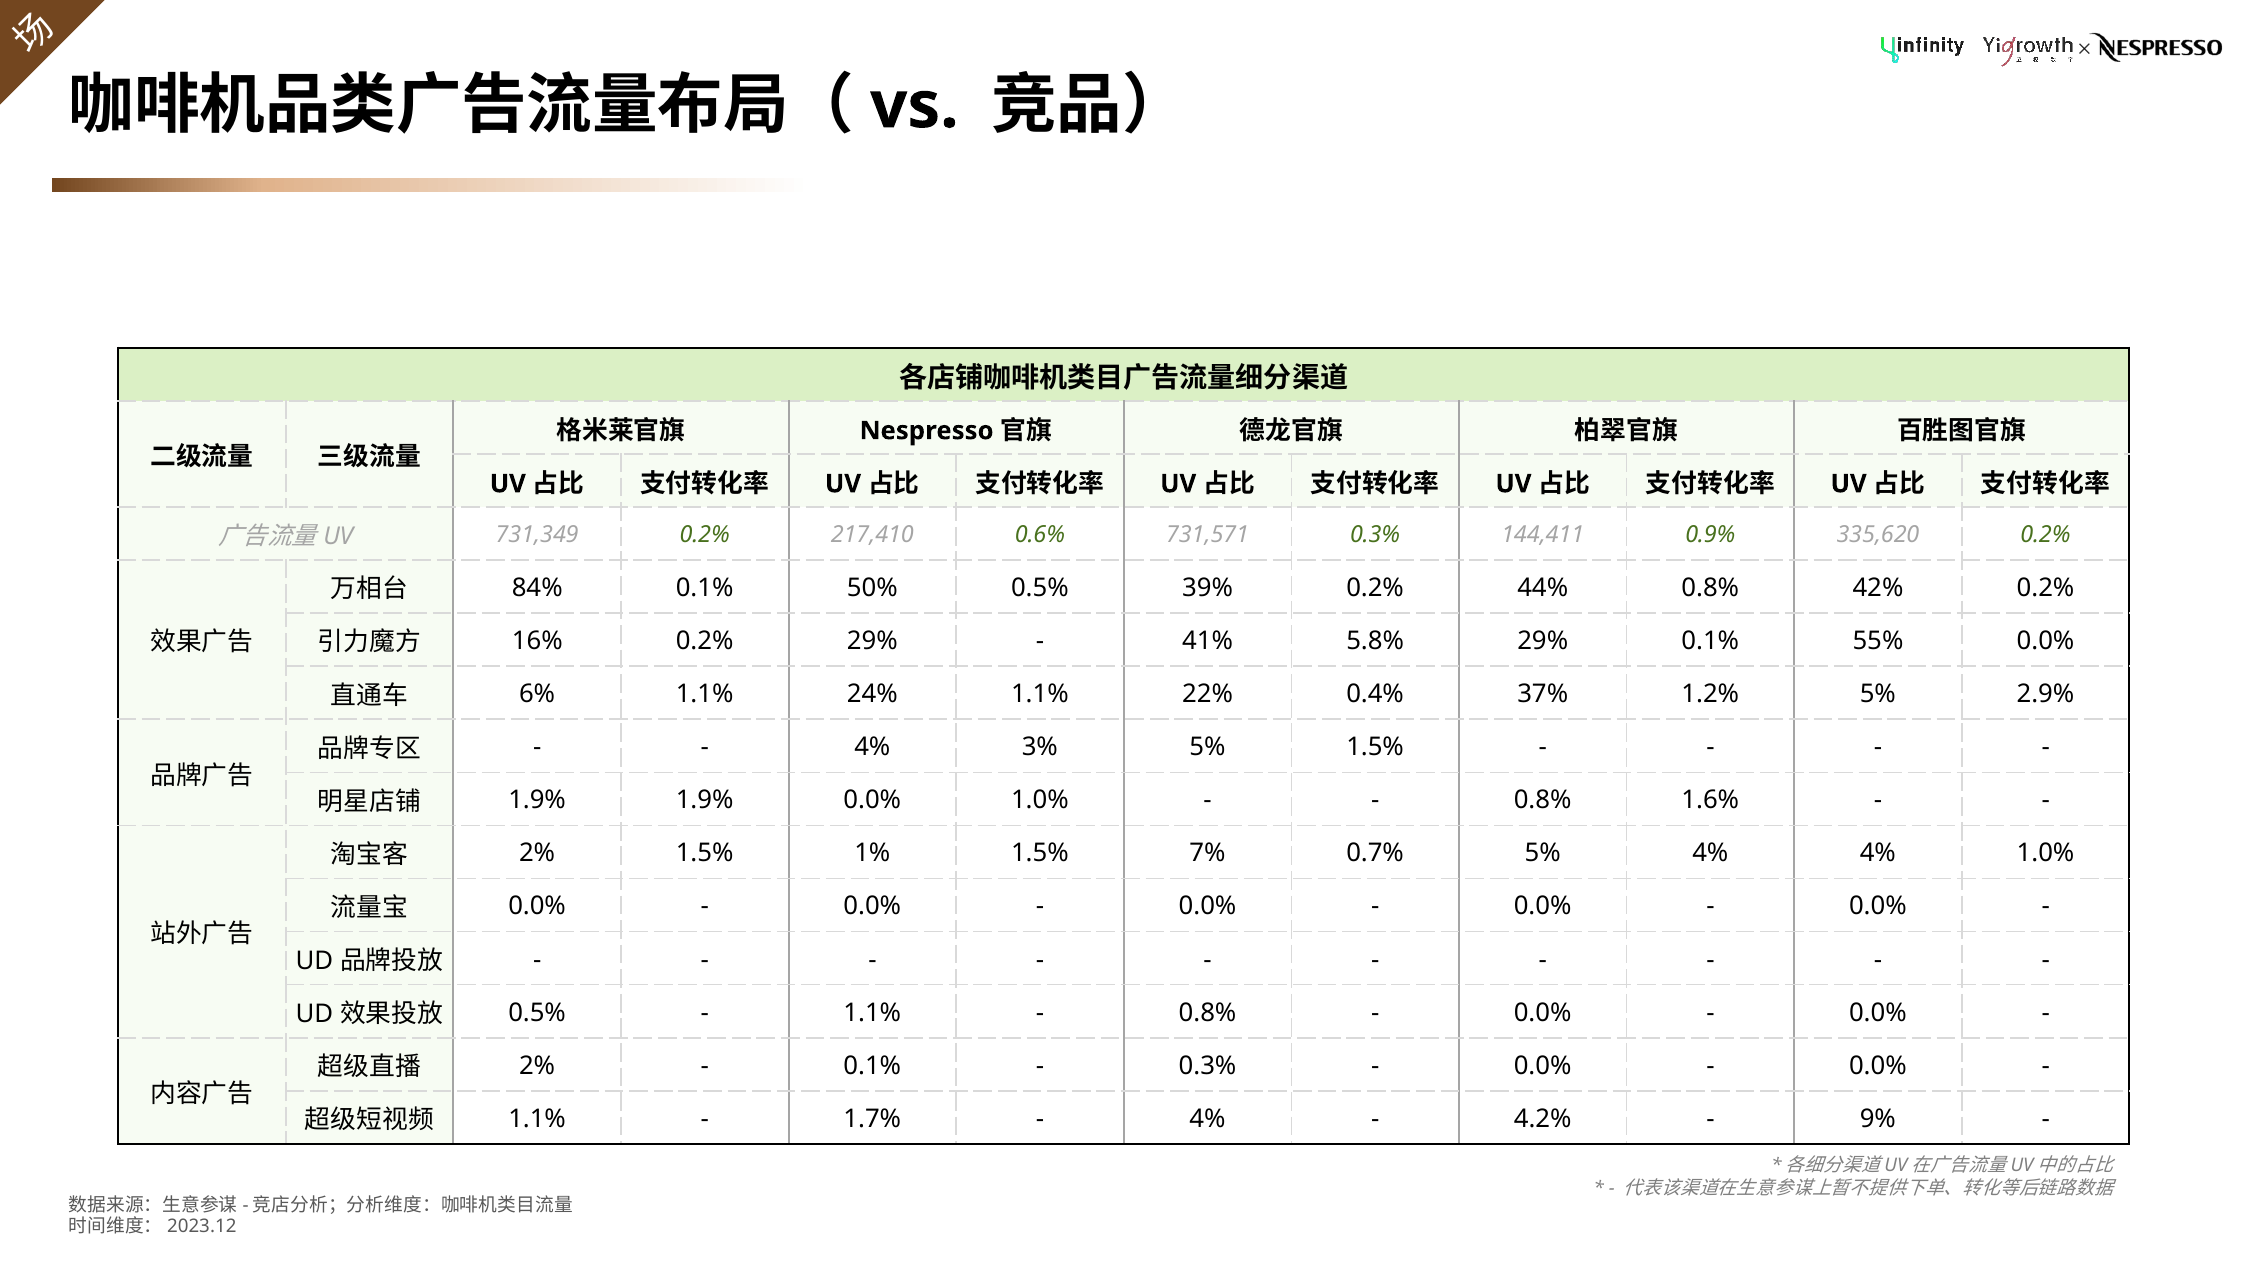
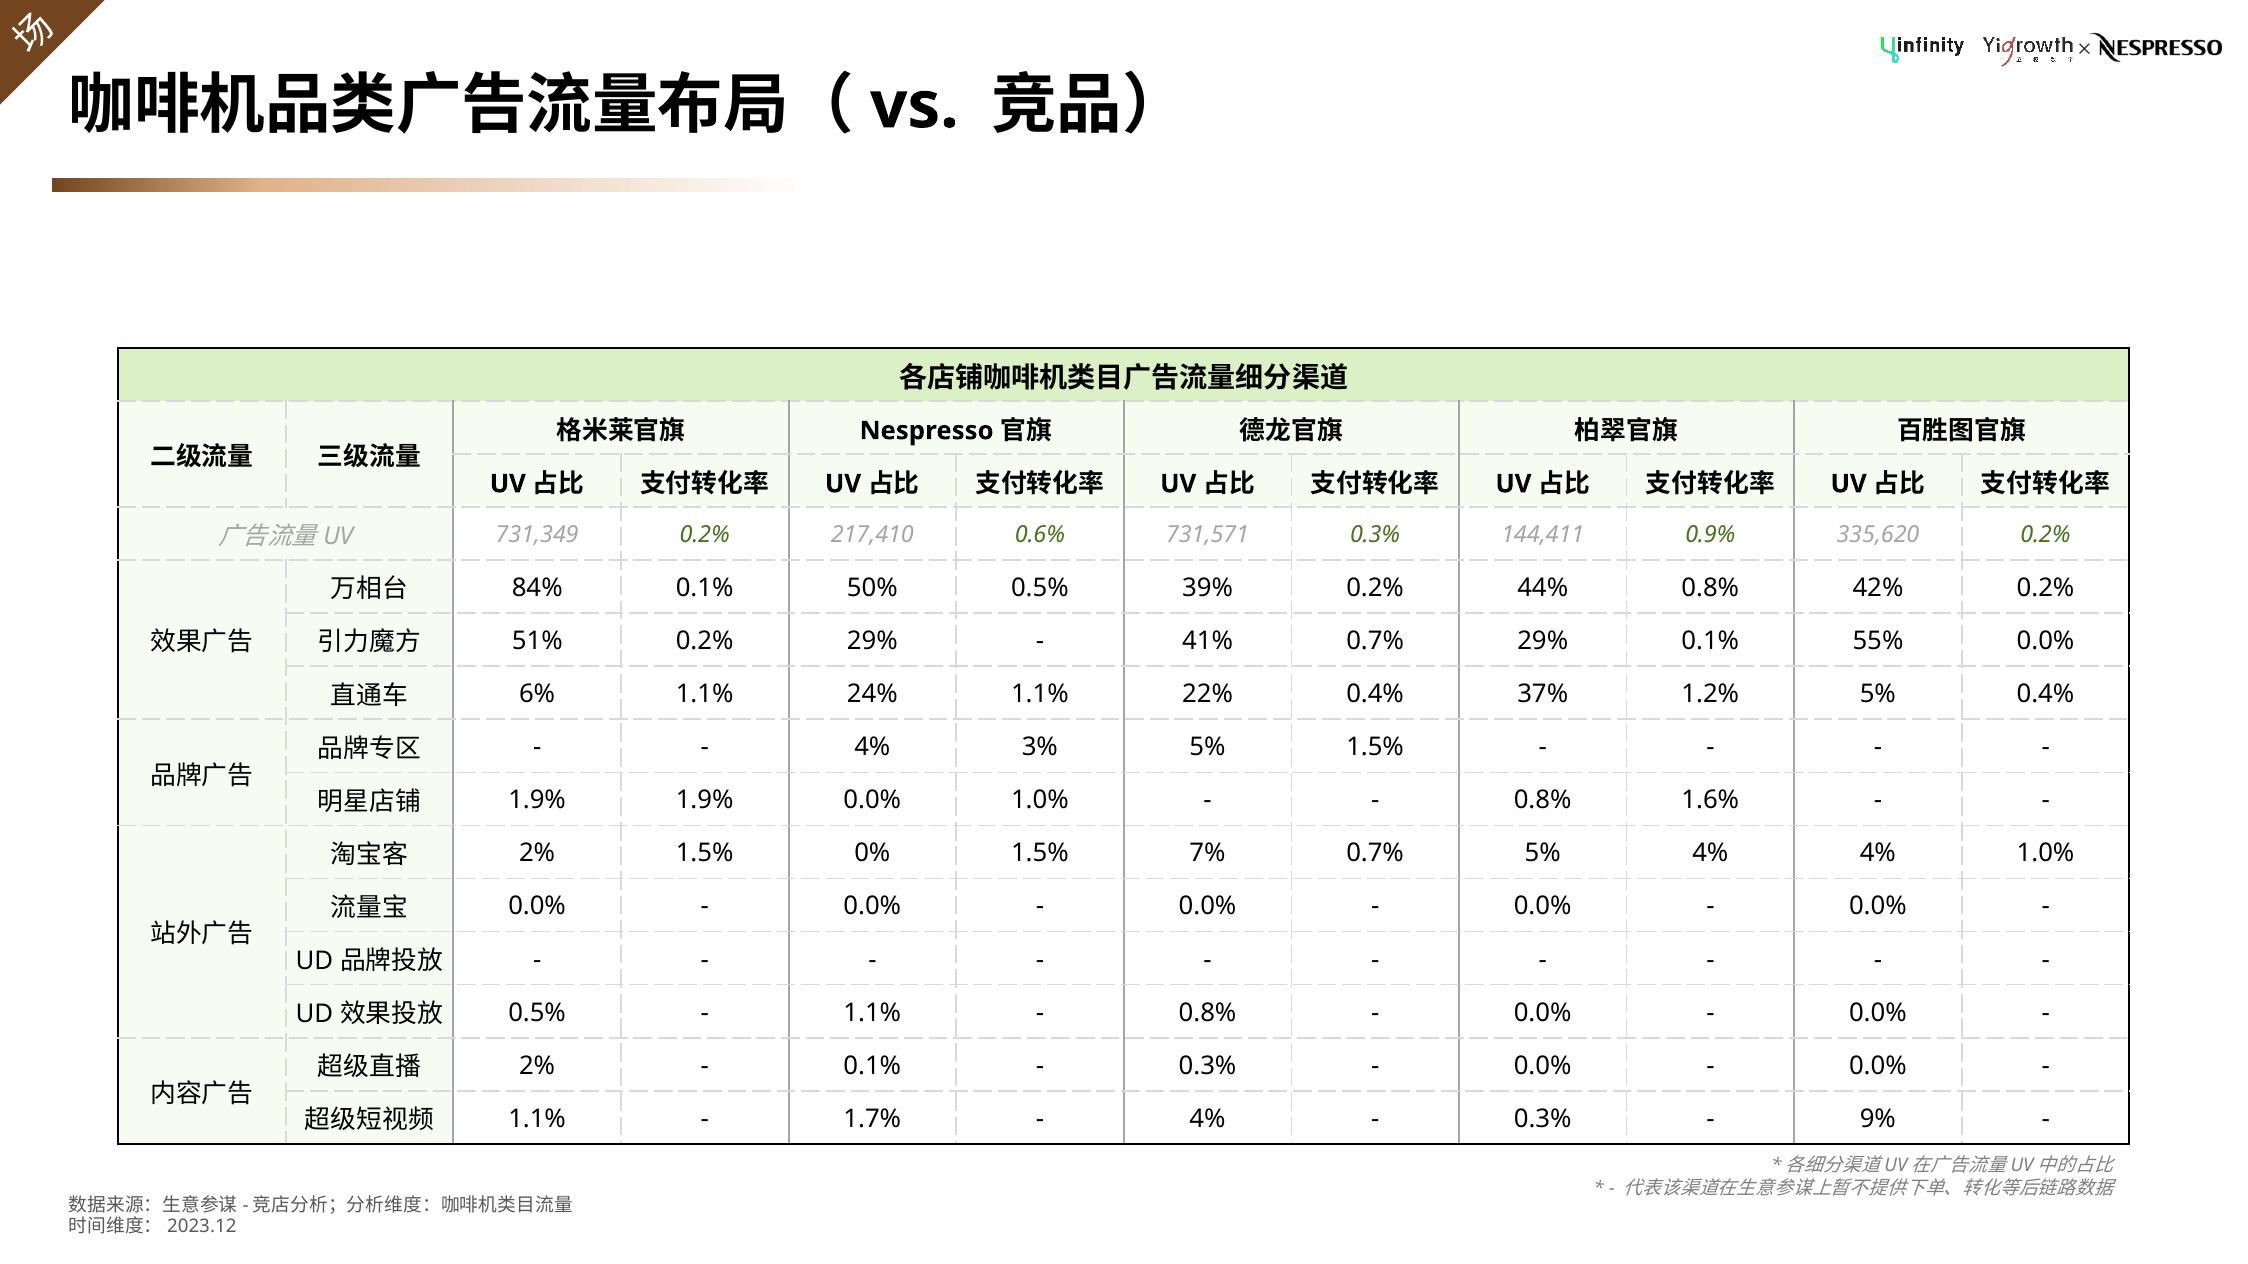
16%: 16% -> 51%
41% 5.8%: 5.8% -> 0.7%
5% 2.9%: 2.9% -> 0.4%
1%: 1% -> 0%
4.2% at (1543, 1119): 4.2% -> 0.3%
